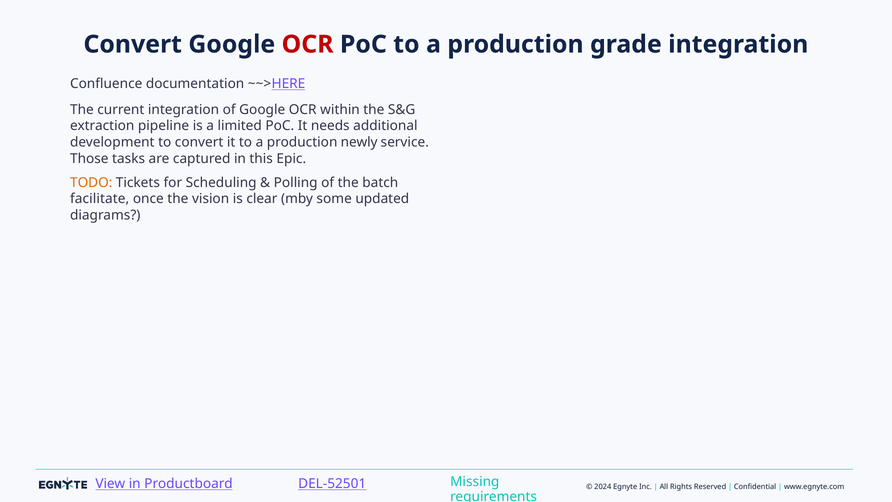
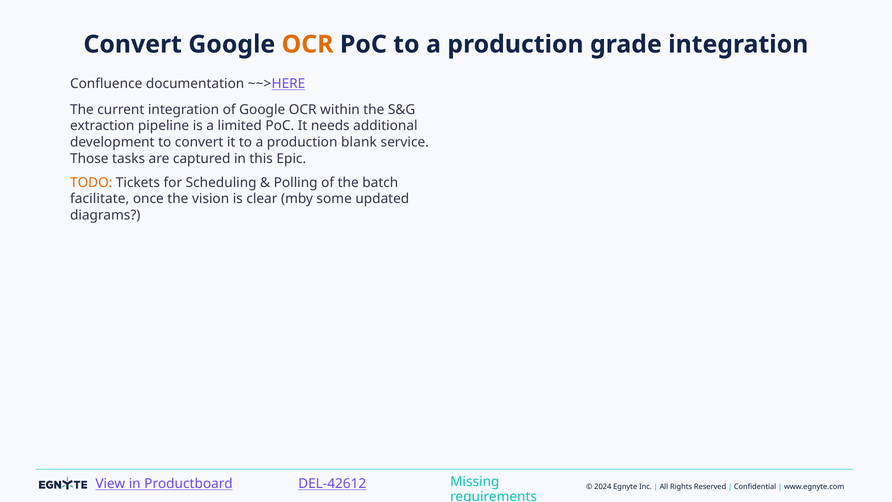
OCR at (308, 44) colour: red -> orange
newly: newly -> blank
DEL-52501: DEL-52501 -> DEL-42612
